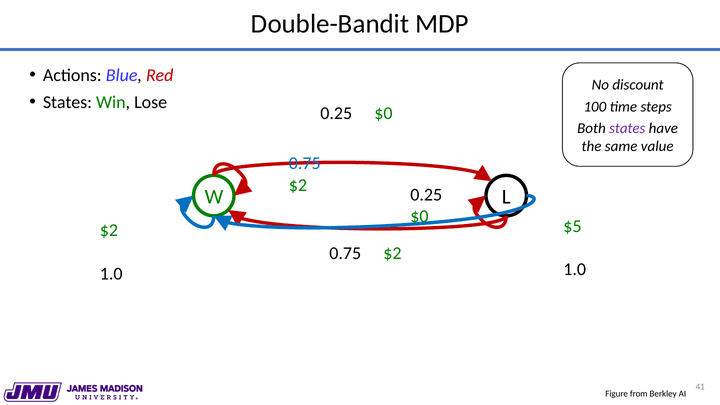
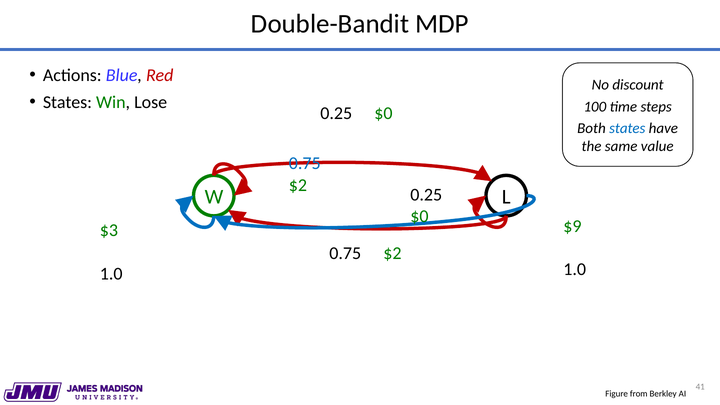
states at (627, 128) colour: purple -> blue
$5: $5 -> $9
$2 at (109, 231): $2 -> $3
